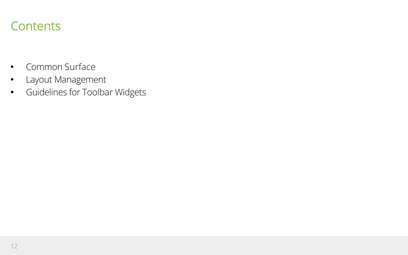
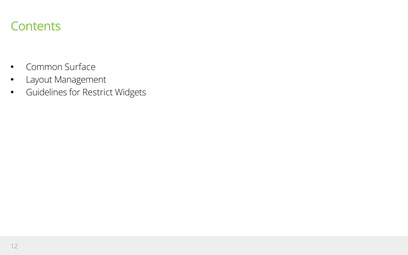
Toolbar: Toolbar -> Restrict
